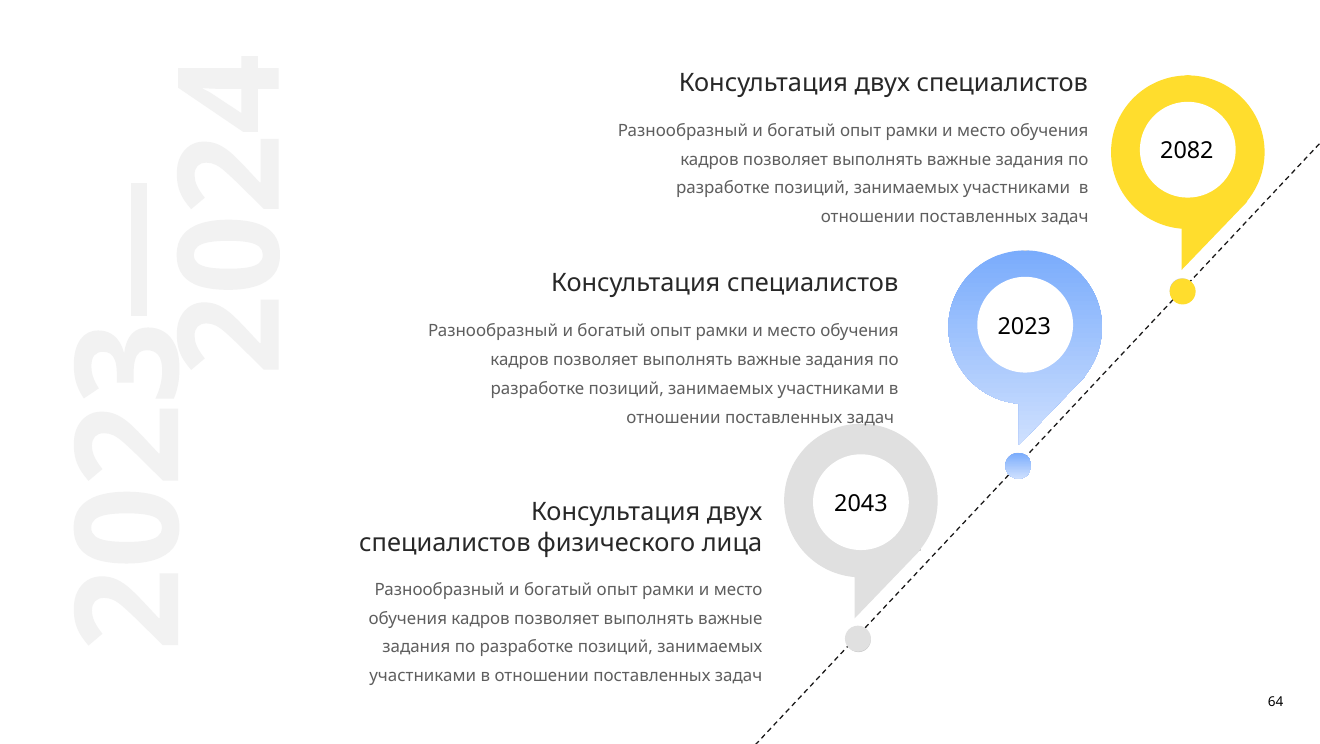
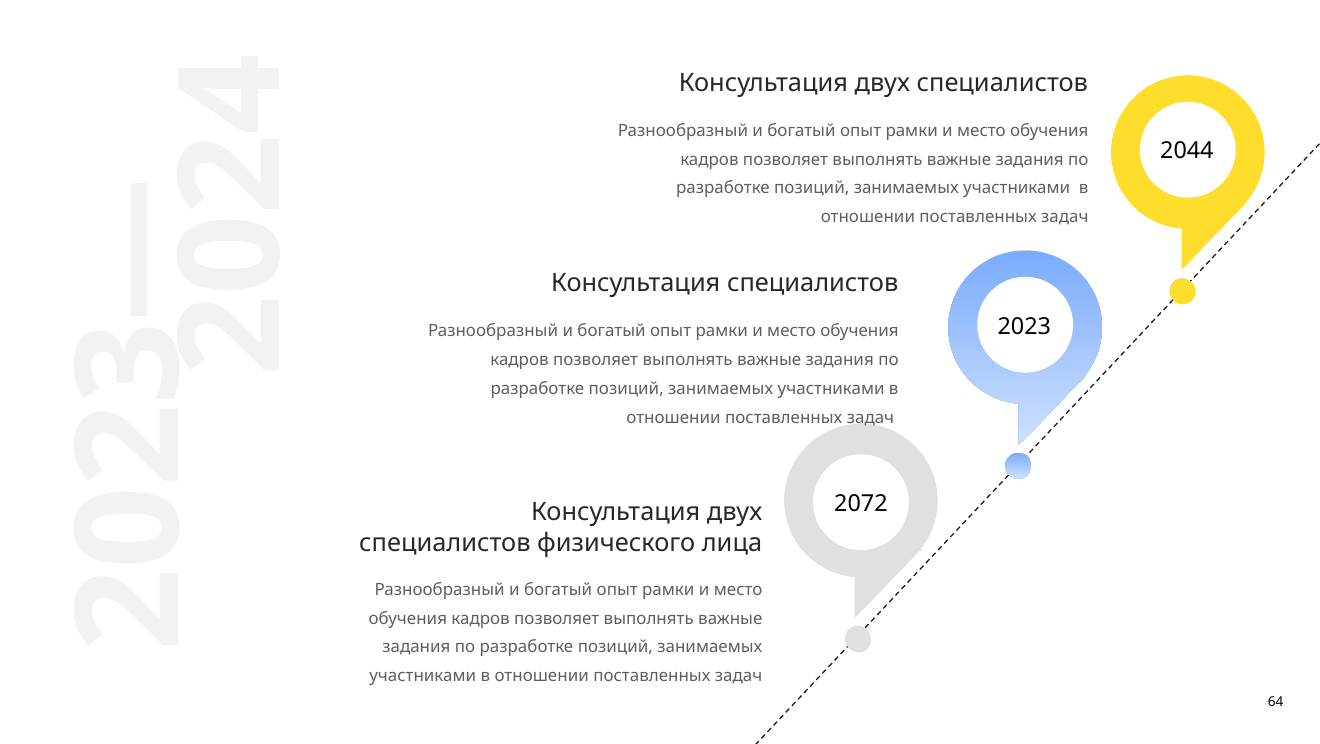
2082: 2082 -> 2044
2043: 2043 -> 2072
